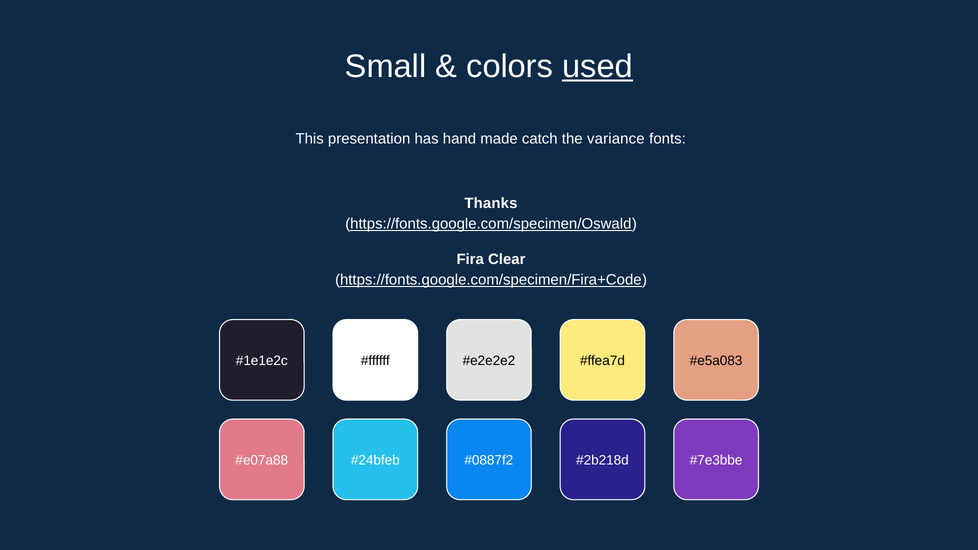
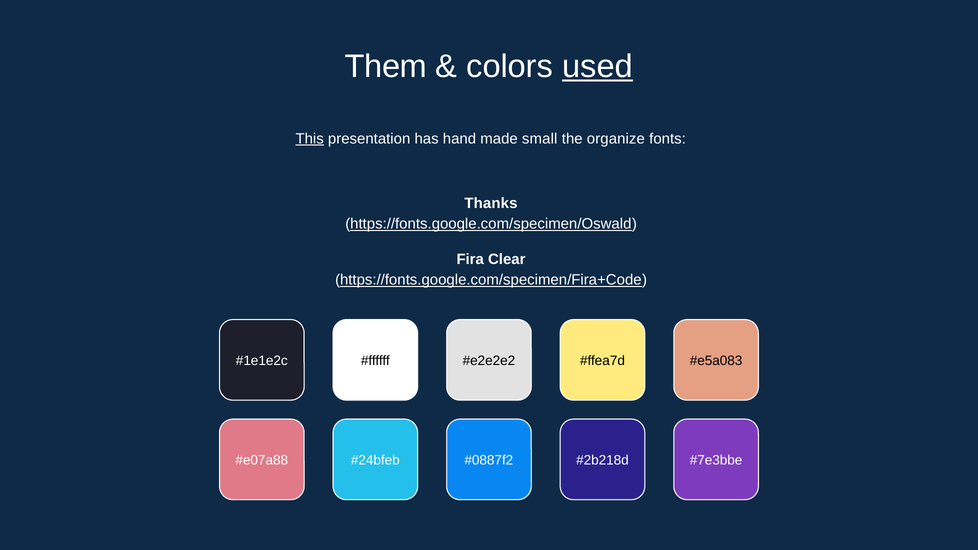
Small: Small -> Them
This underline: none -> present
catch: catch -> small
variance: variance -> organize
